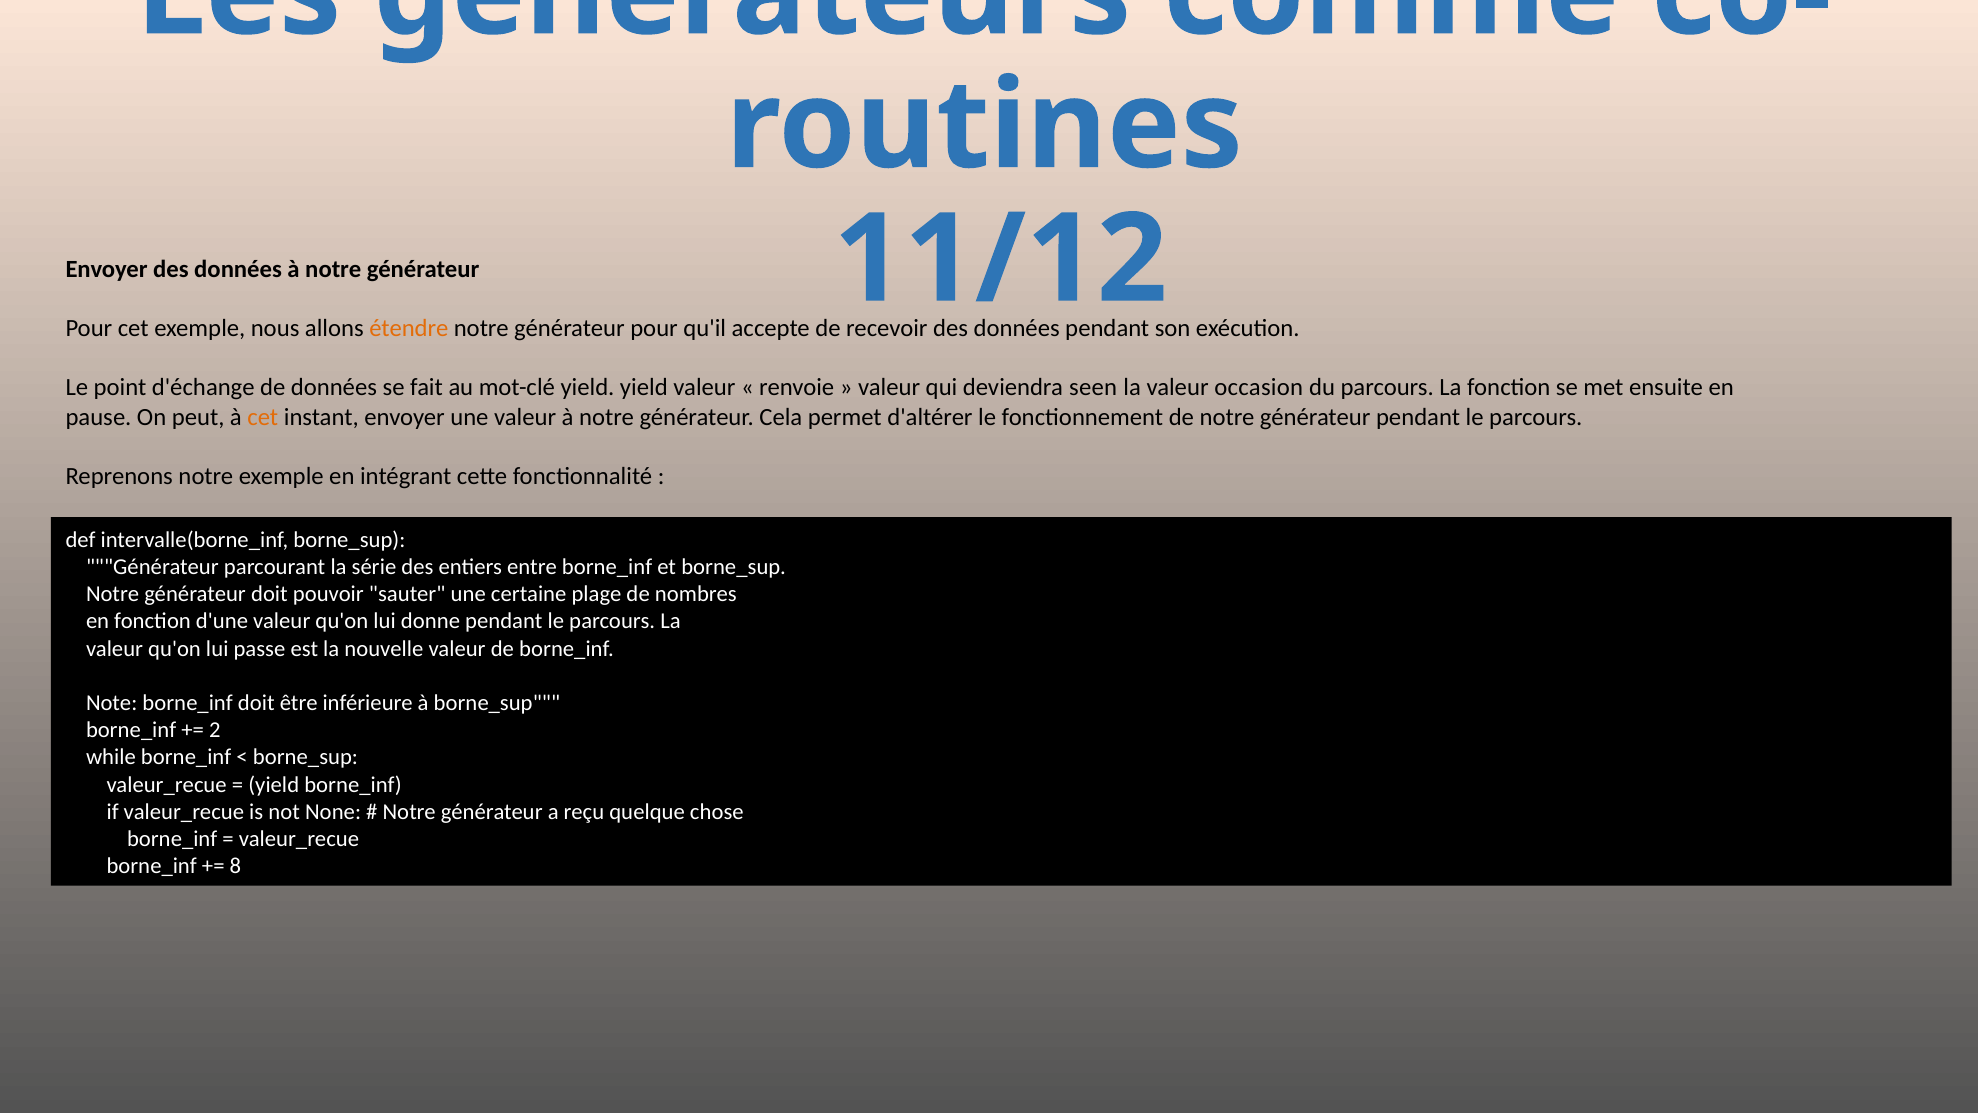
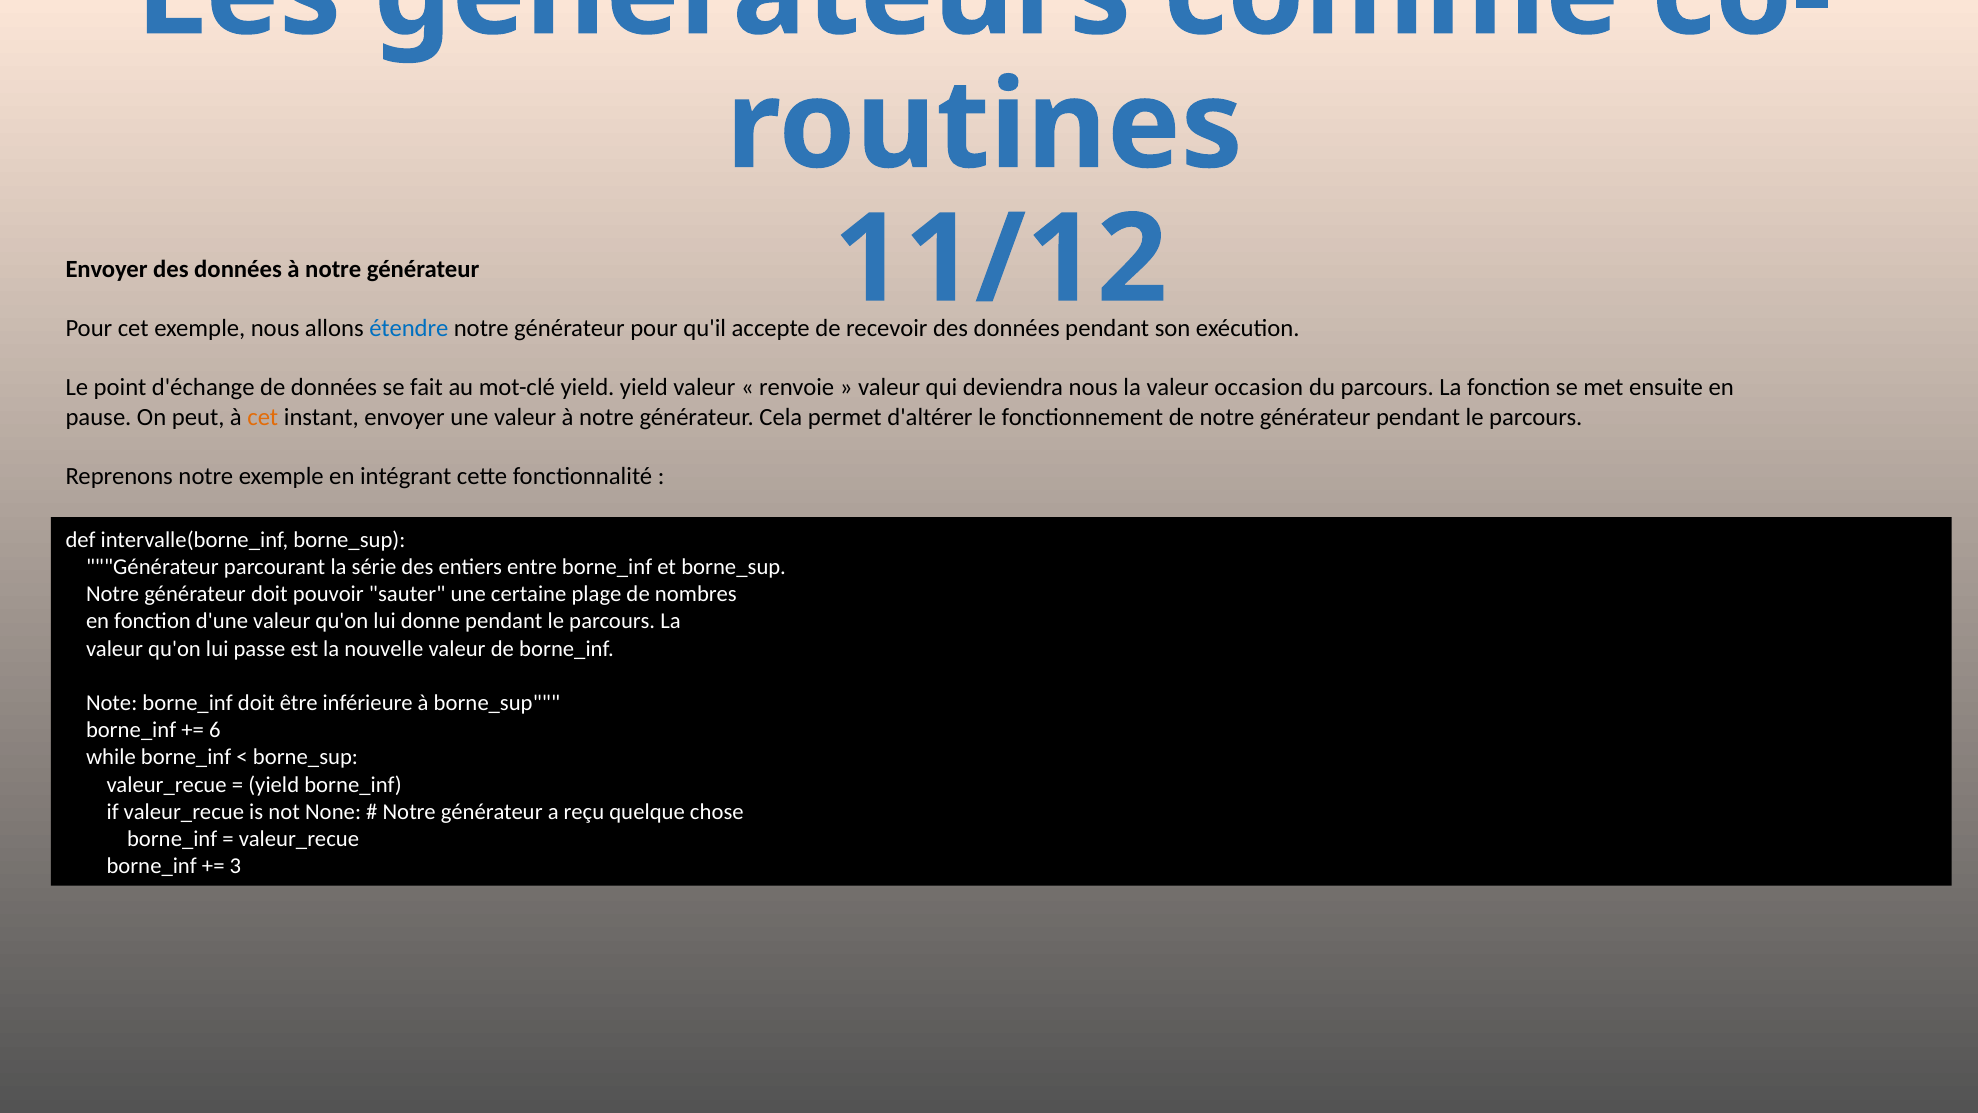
étendre colour: orange -> blue
deviendra seen: seen -> nous
2: 2 -> 6
8: 8 -> 3
